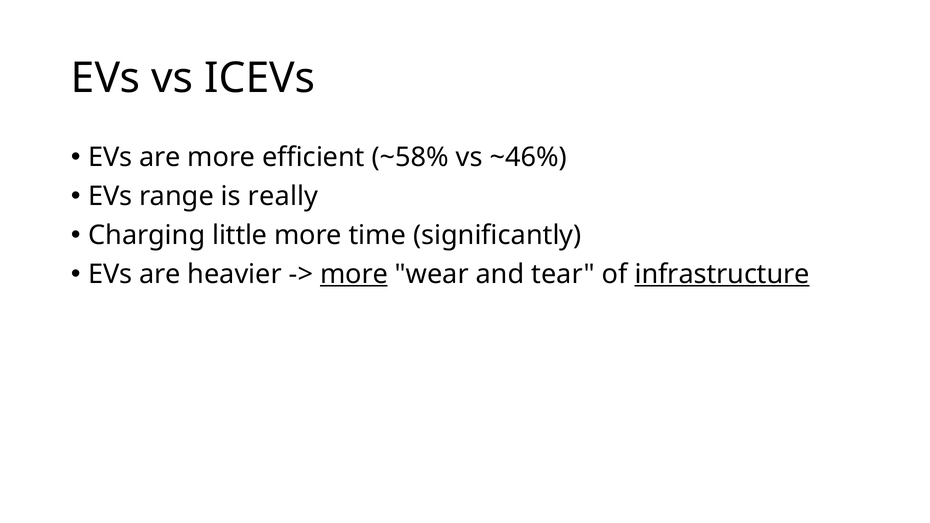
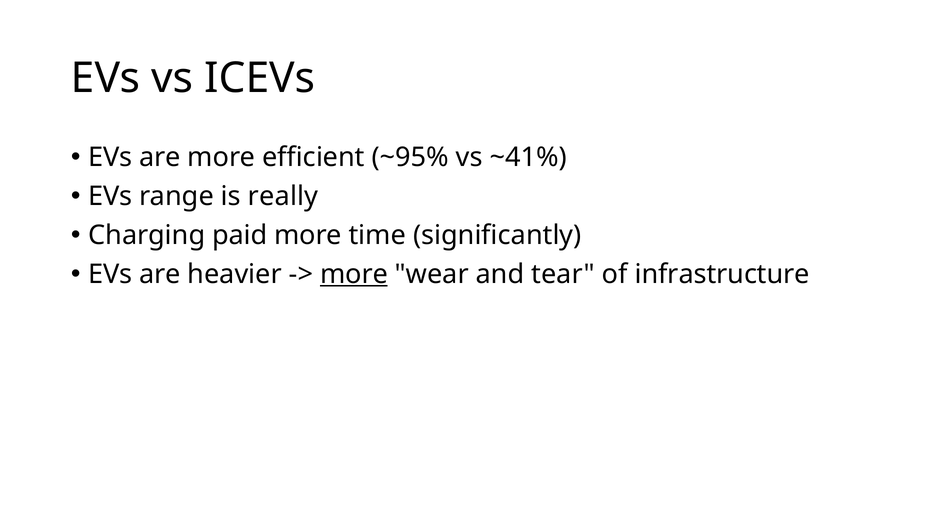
~58%: ~58% -> ~95%
~46%: ~46% -> ~41%
little: little -> paid
infrastructure underline: present -> none
